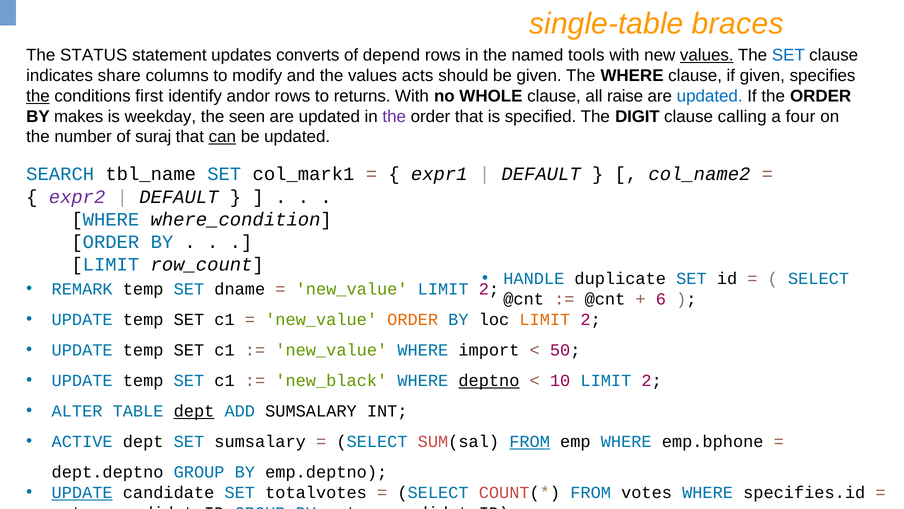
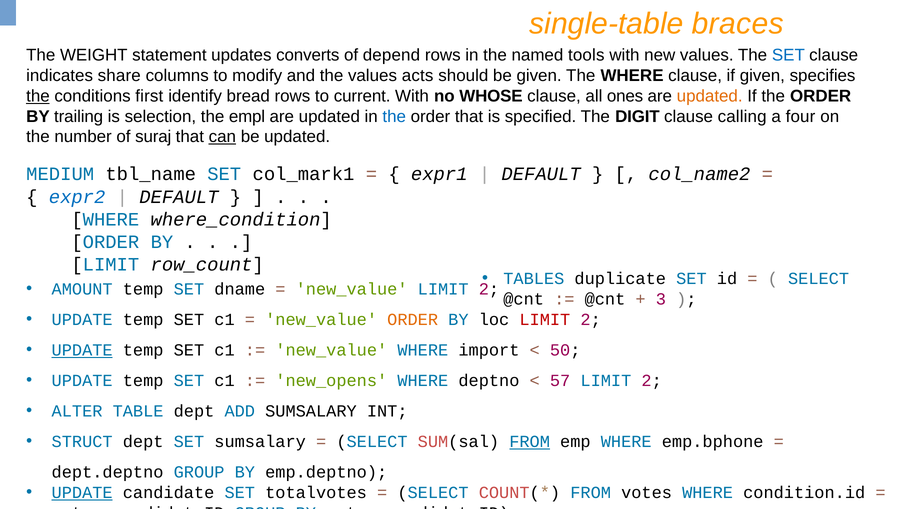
STATUS: STATUS -> WEIGHT
values at (707, 55) underline: present -> none
andor: andor -> bread
returns: returns -> current
WHOLE: WHOLE -> WHOSE
raise: raise -> ones
updated at (710, 96) colour: blue -> orange
makes: makes -> trailing
weekday: weekday -> selection
seen: seen -> empl
the at (394, 116) colour: purple -> blue
SEARCH: SEARCH -> MEDIUM
expr2 colour: purple -> blue
HANDLE: HANDLE -> TABLES
REMARK: REMARK -> AMOUNT
6: 6 -> 3
LIMIT at (545, 319) colour: orange -> red
UPDATE at (82, 350) underline: none -> present
new_black: new_black -> new_opens
deptno underline: present -> none
10: 10 -> 57
dept at (194, 411) underline: present -> none
ACTIVE: ACTIVE -> STRUCT
specifies.id: specifies.id -> condition.id
